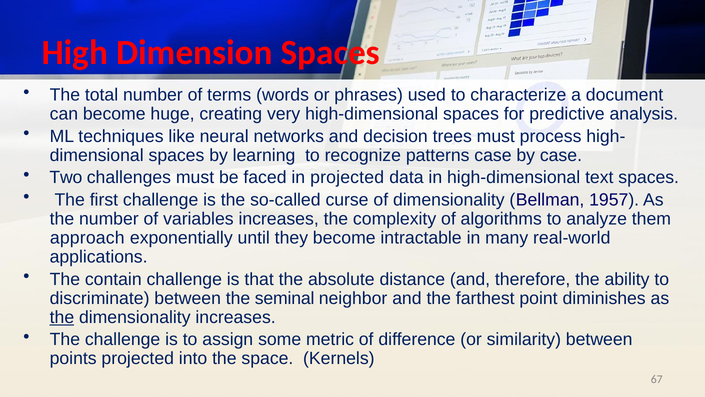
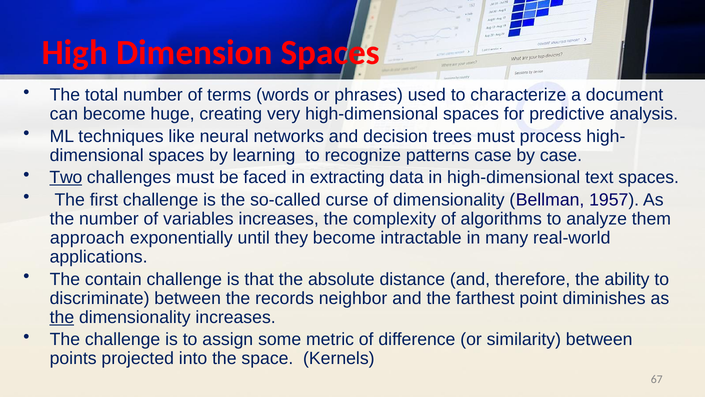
Two underline: none -> present
in projected: projected -> extracting
seminal: seminal -> records
